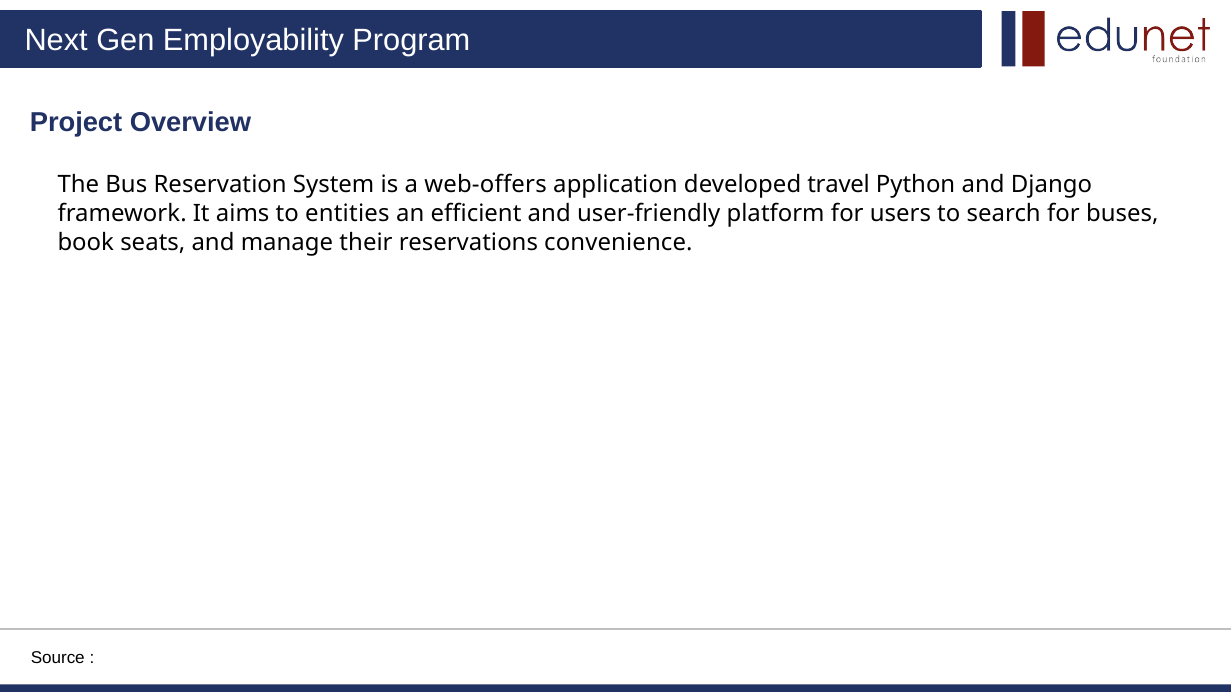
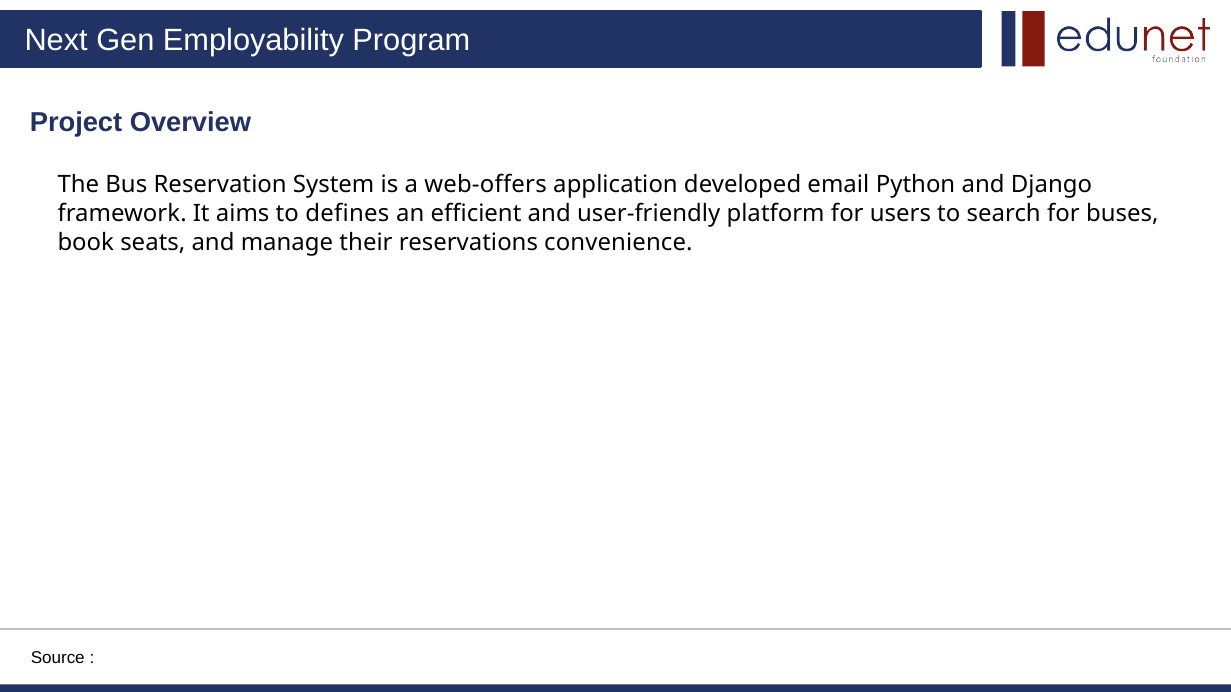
travel: travel -> email
entities: entities -> defines
